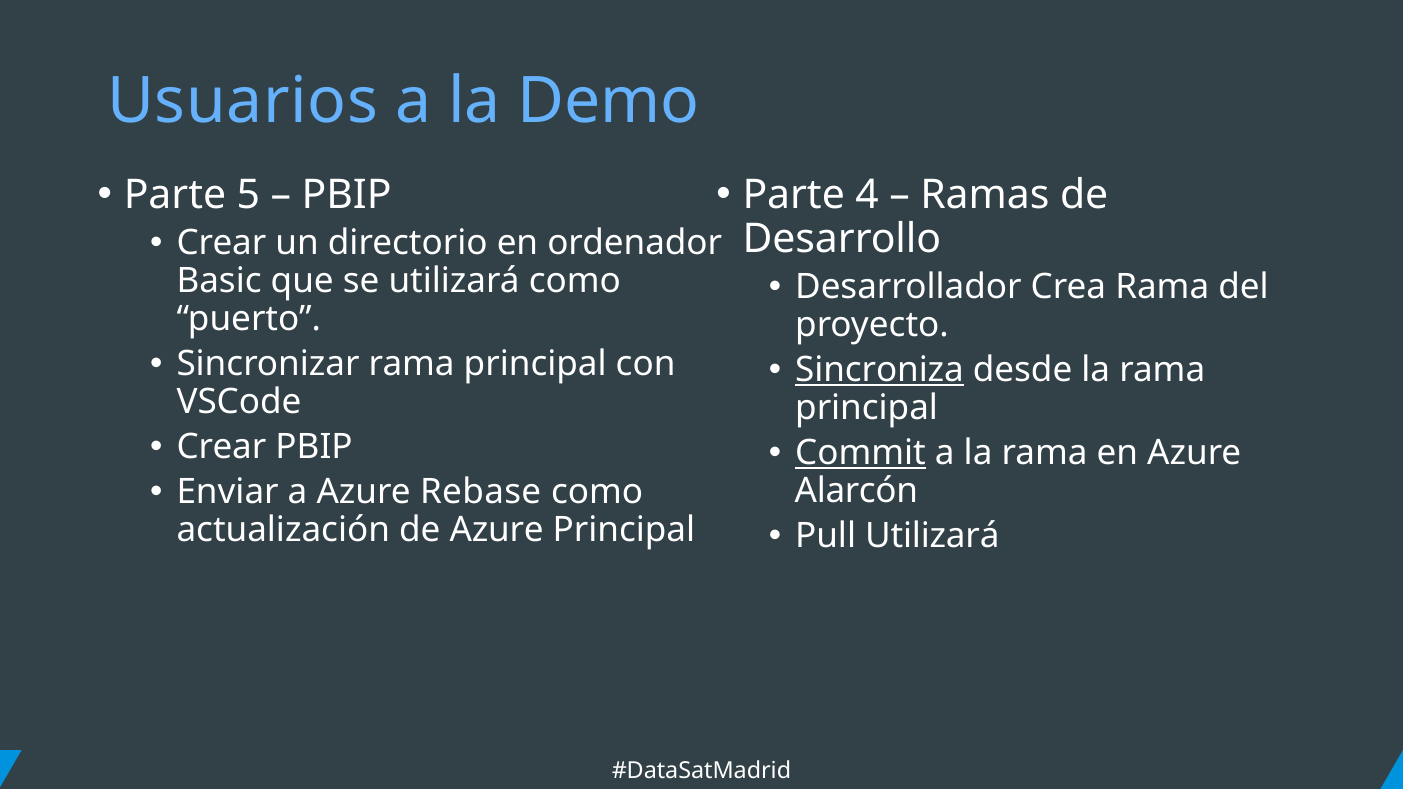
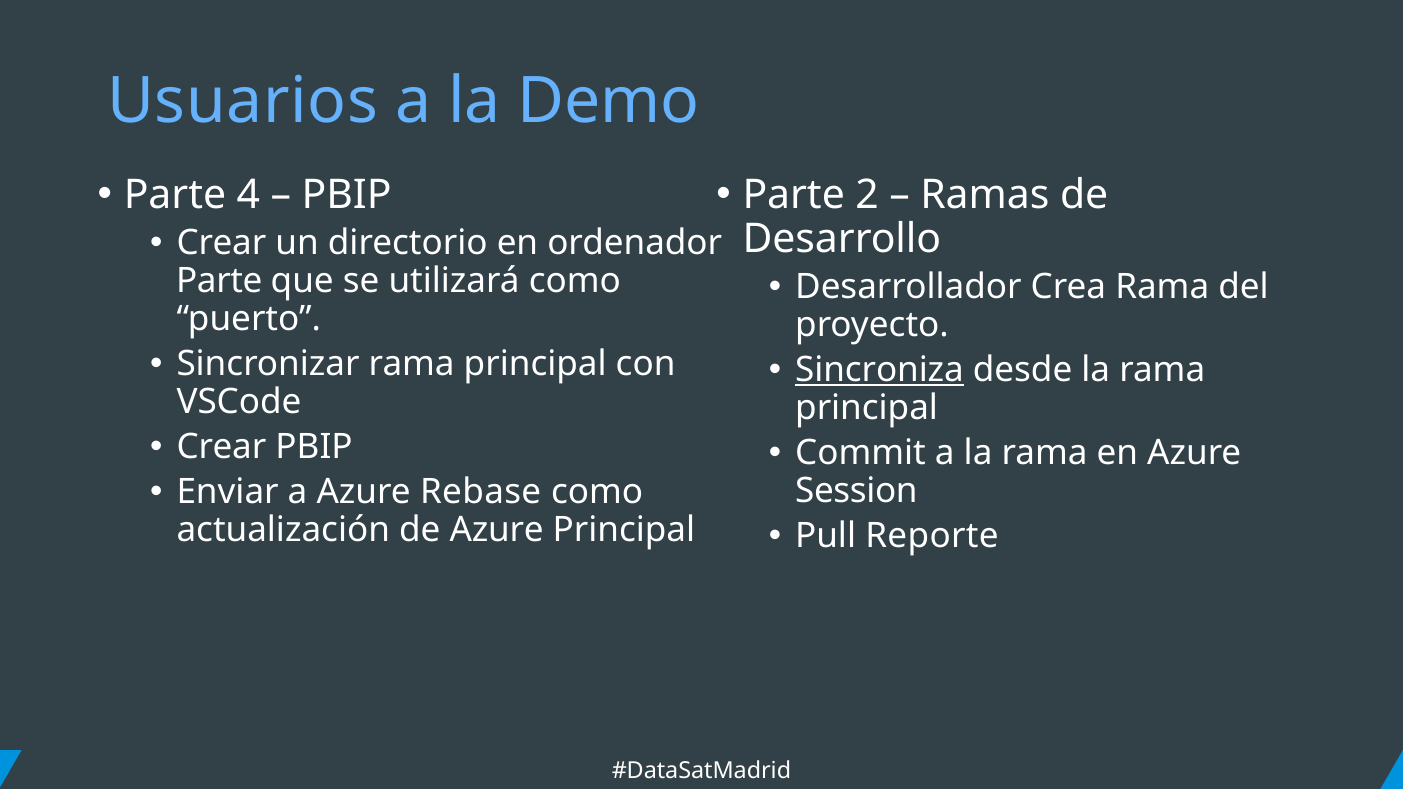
5: 5 -> 4
4: 4 -> 2
Basic at (219, 281): Basic -> Parte
Commit underline: present -> none
Alarcón: Alarcón -> Session
Pull Utilizará: Utilizará -> Reporte
